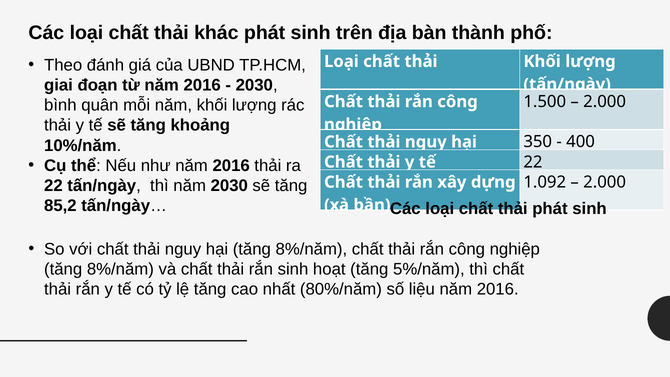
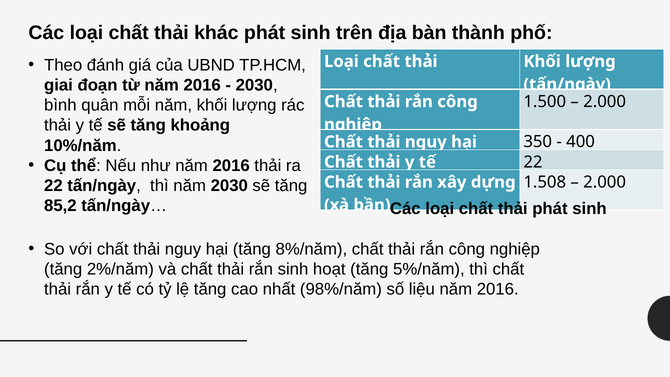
1.092: 1.092 -> 1.508
8%/năm at (120, 269): 8%/năm -> 2%/năm
80%/năm: 80%/năm -> 98%/năm
